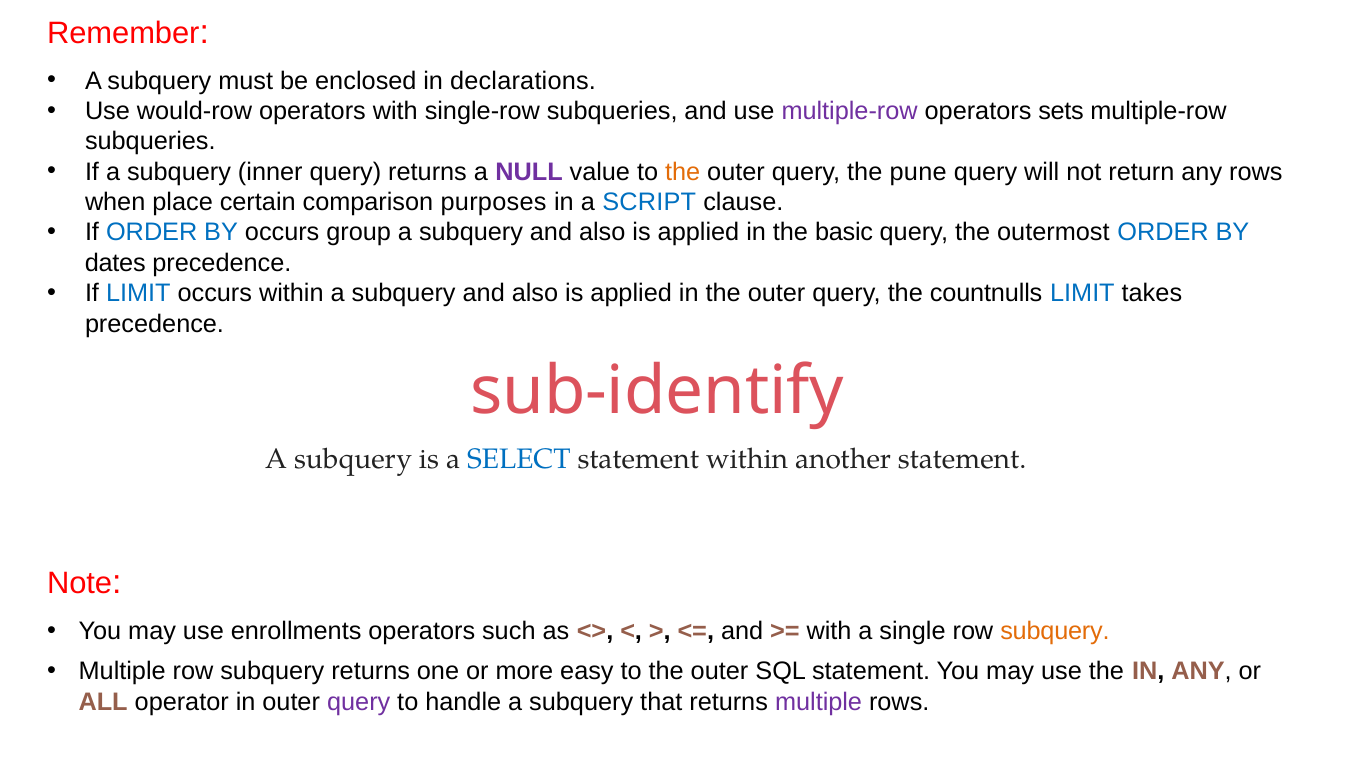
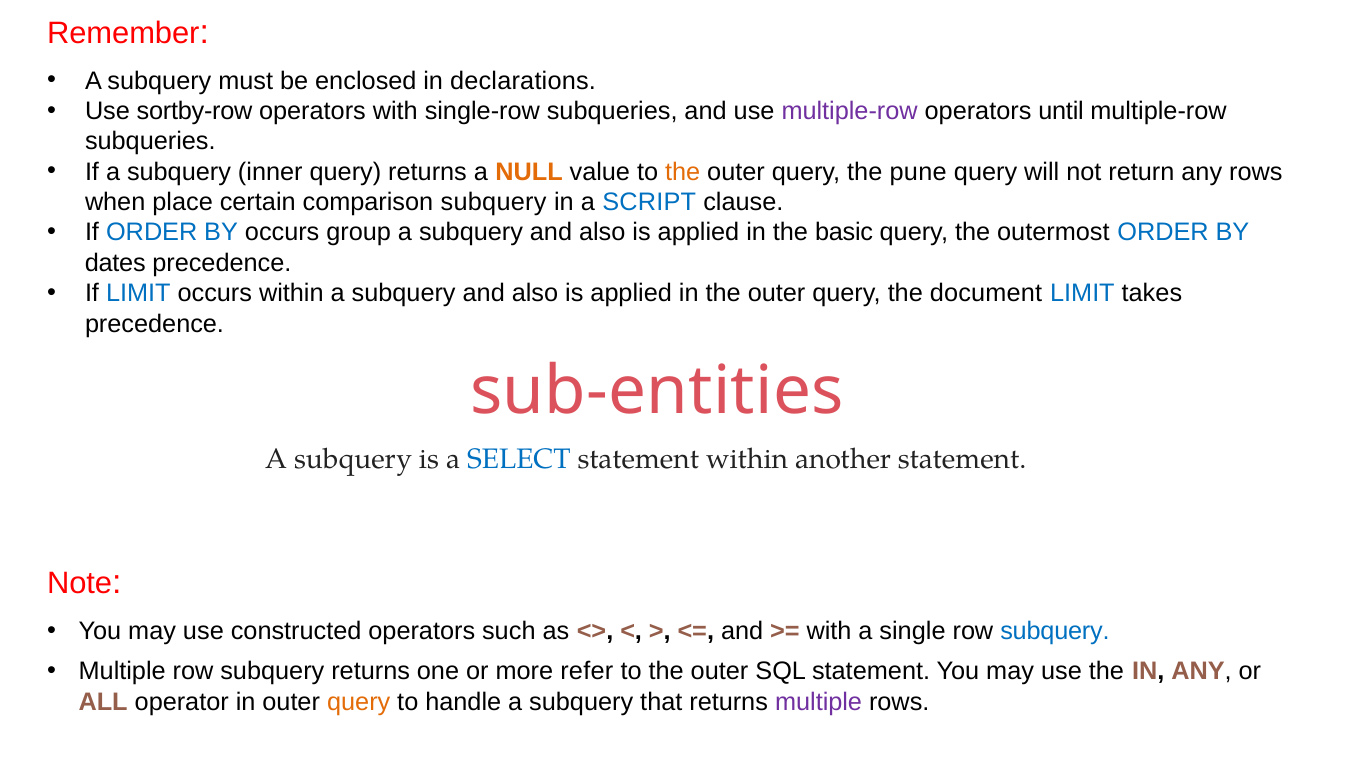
would-row: would-row -> sortby-row
sets: sets -> until
NULL colour: purple -> orange
comparison purposes: purposes -> subquery
countnulls: countnulls -> document
sub-identify: sub-identify -> sub-entities
enrollments: enrollments -> constructed
subquery at (1055, 631) colour: orange -> blue
easy: easy -> refer
query at (359, 702) colour: purple -> orange
